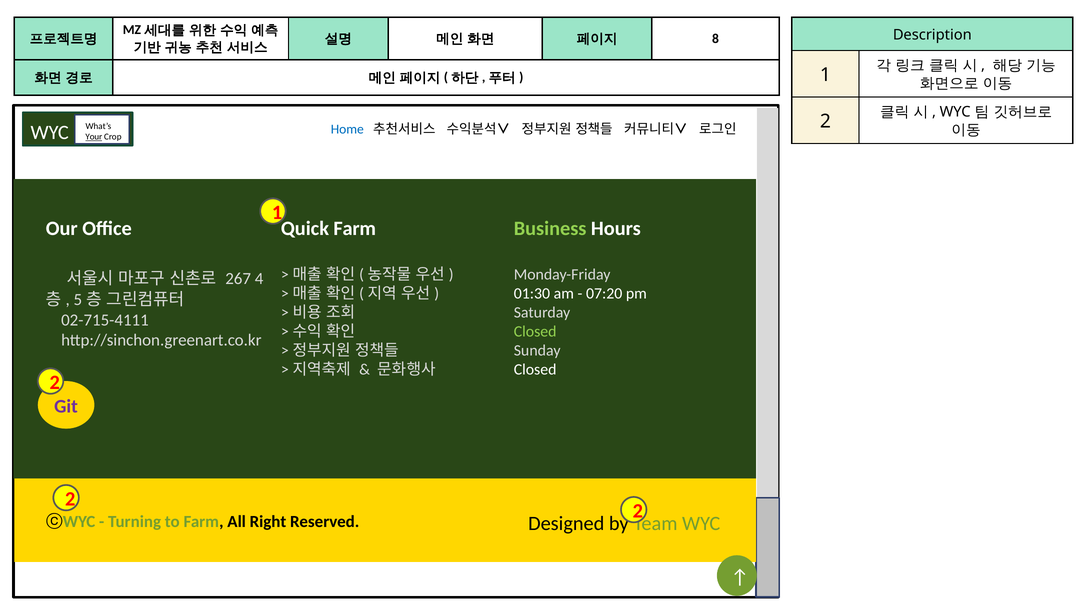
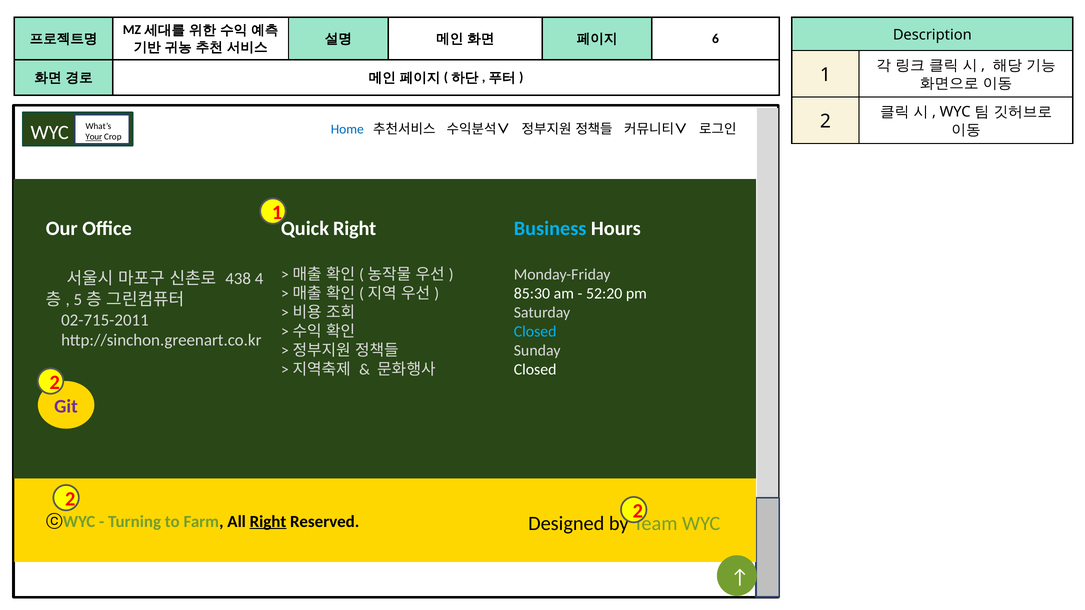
8: 8 -> 6
Quick Farm: Farm -> Right
Business colour: light green -> light blue
267: 267 -> 438
01:30: 01:30 -> 85:30
07:20: 07:20 -> 52:20
02-715-4111: 02-715-4111 -> 02-715-2011
Closed at (535, 332) colour: light green -> light blue
Right at (268, 522) underline: none -> present
